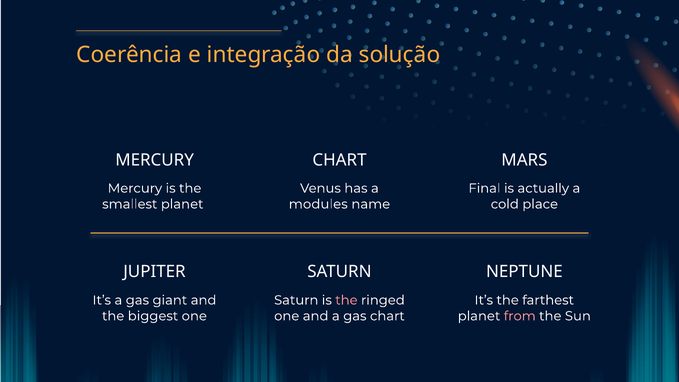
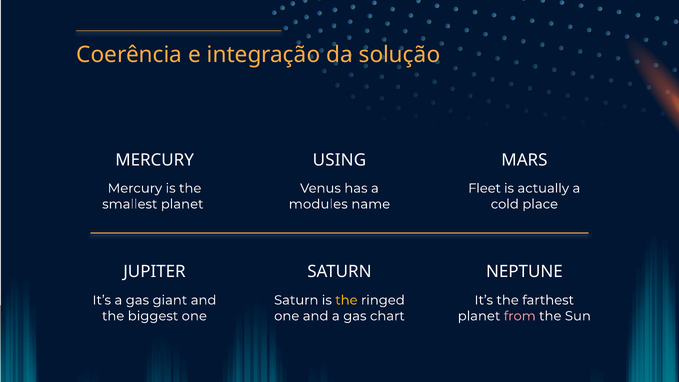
CHART at (340, 160): CHART -> USING
Final: Final -> Fleet
the at (346, 300) colour: pink -> yellow
